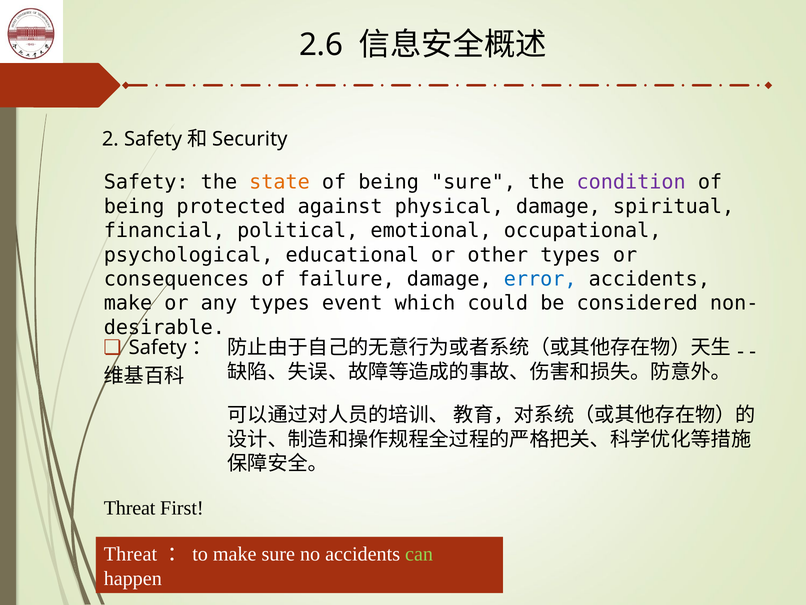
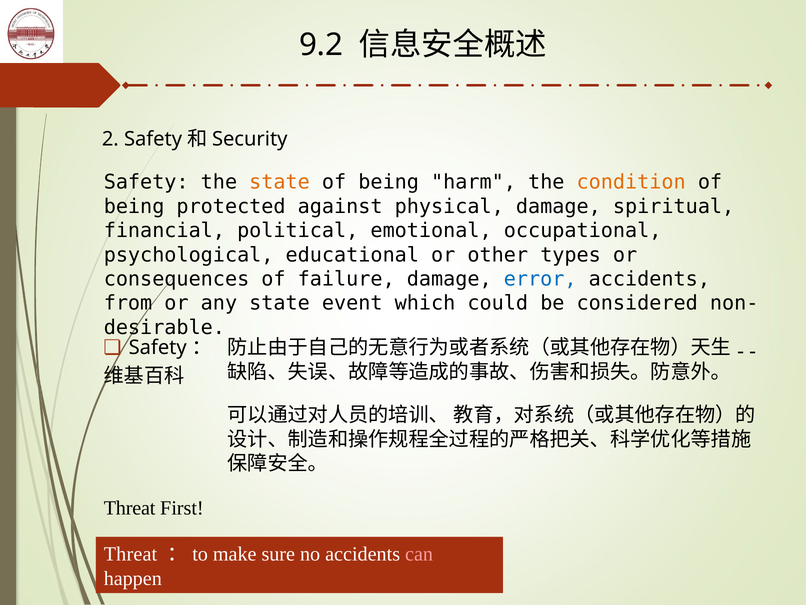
2.6: 2.6 -> 9.2
being sure: sure -> harm
condition colour: purple -> orange
make at (128, 303): make -> from
any types: types -> state
can colour: light green -> pink
